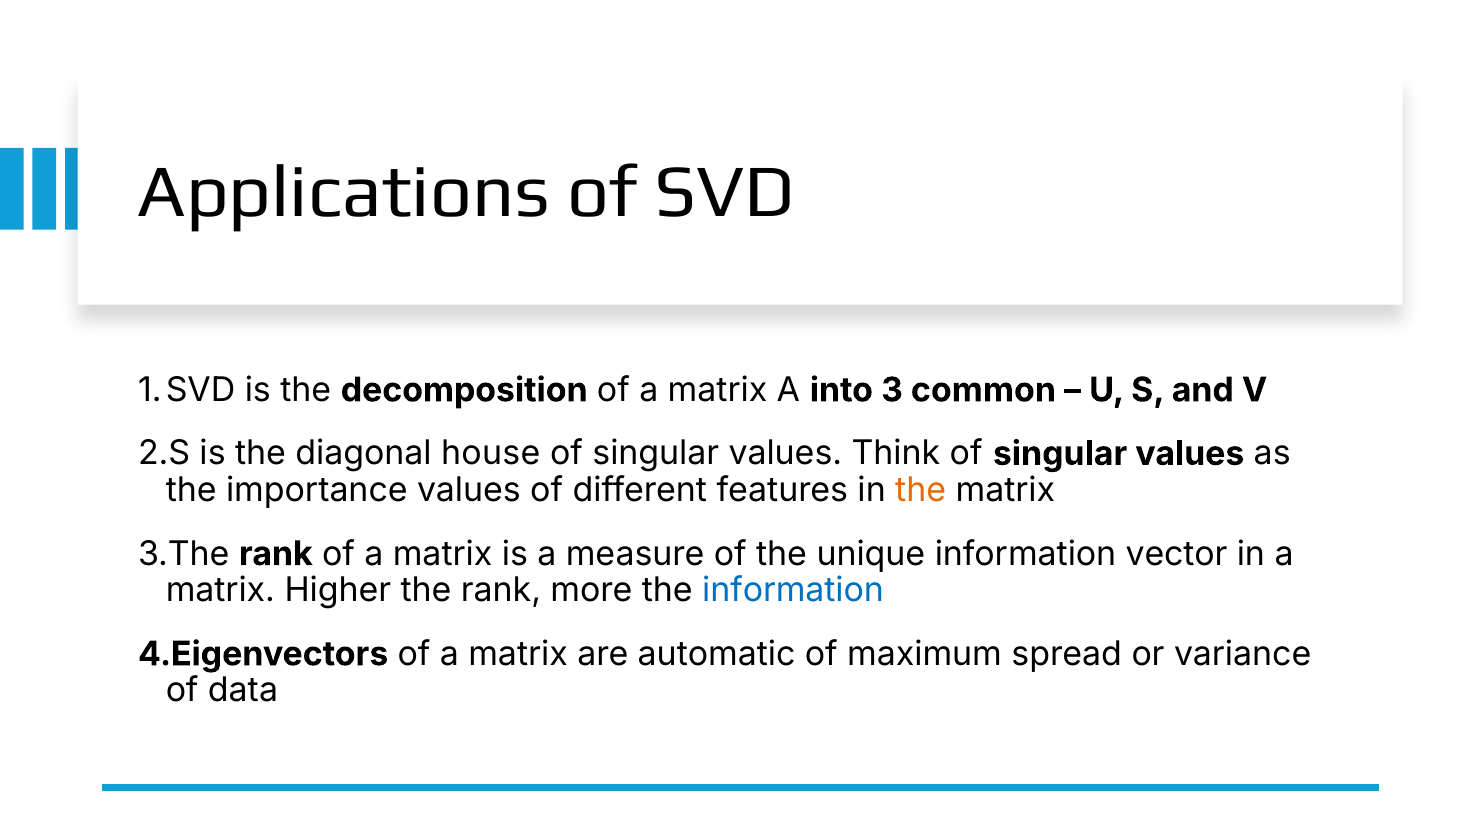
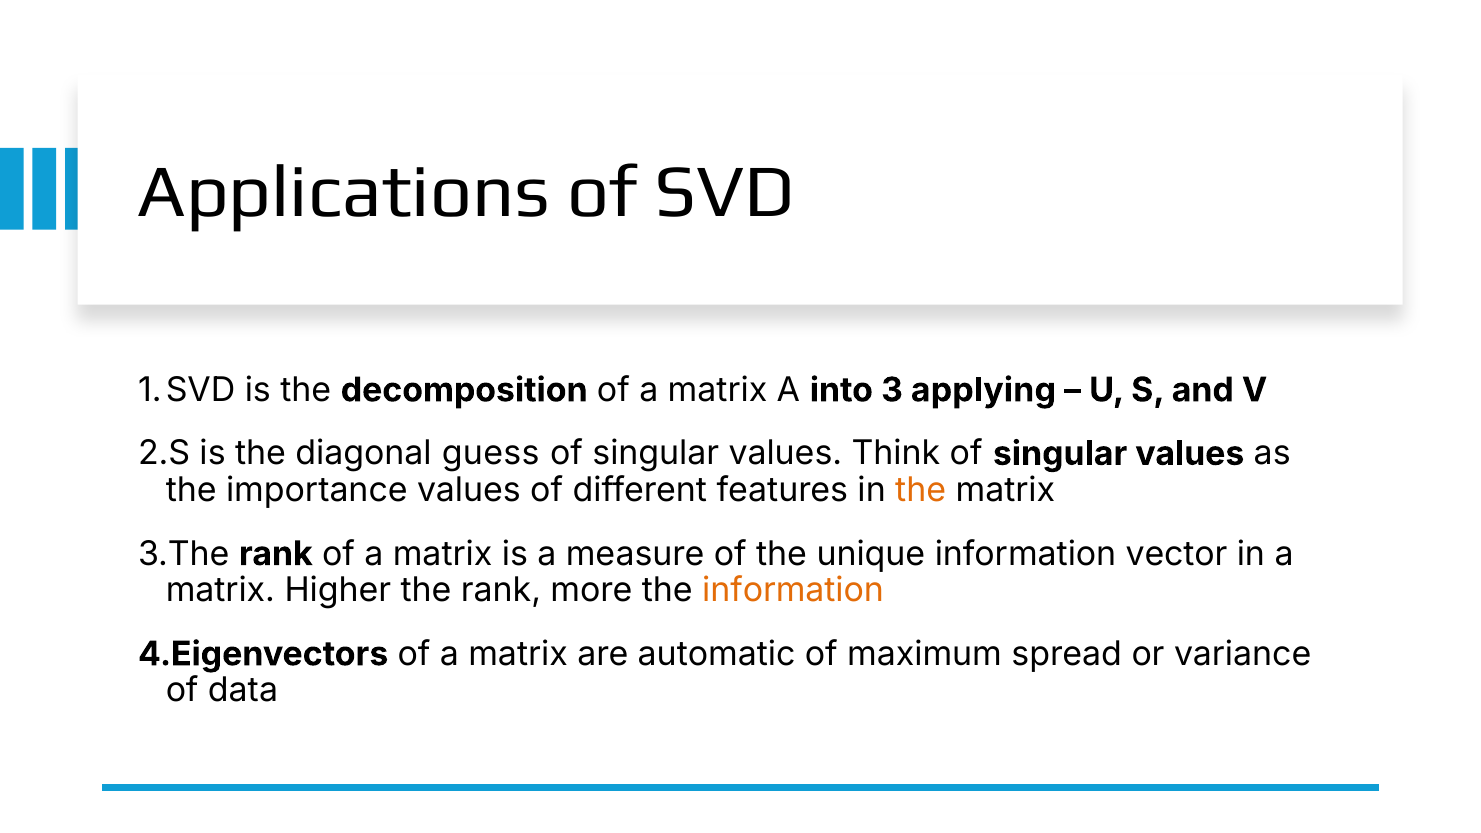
common: common -> applying
house: house -> guess
information at (793, 591) colour: blue -> orange
